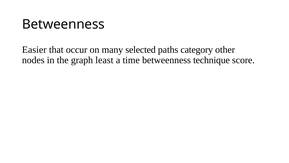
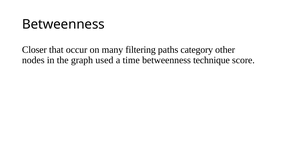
Easier: Easier -> Closer
selected: selected -> filtering
least: least -> used
